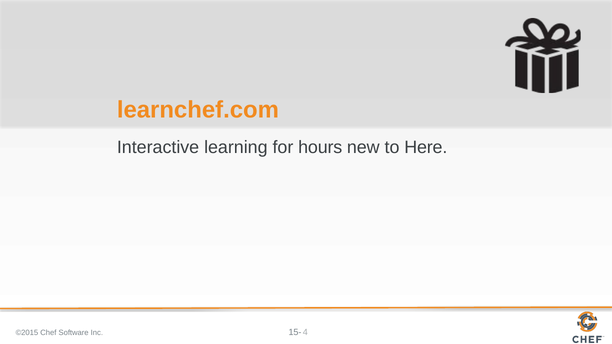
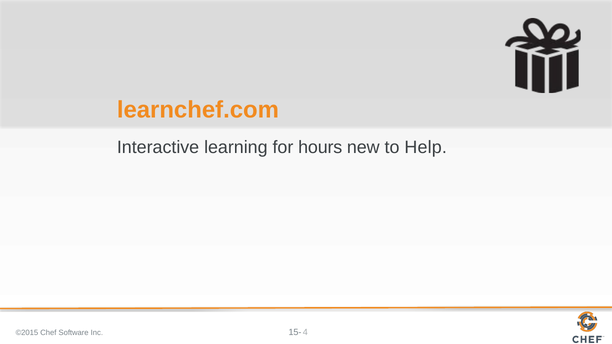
Here: Here -> Help
